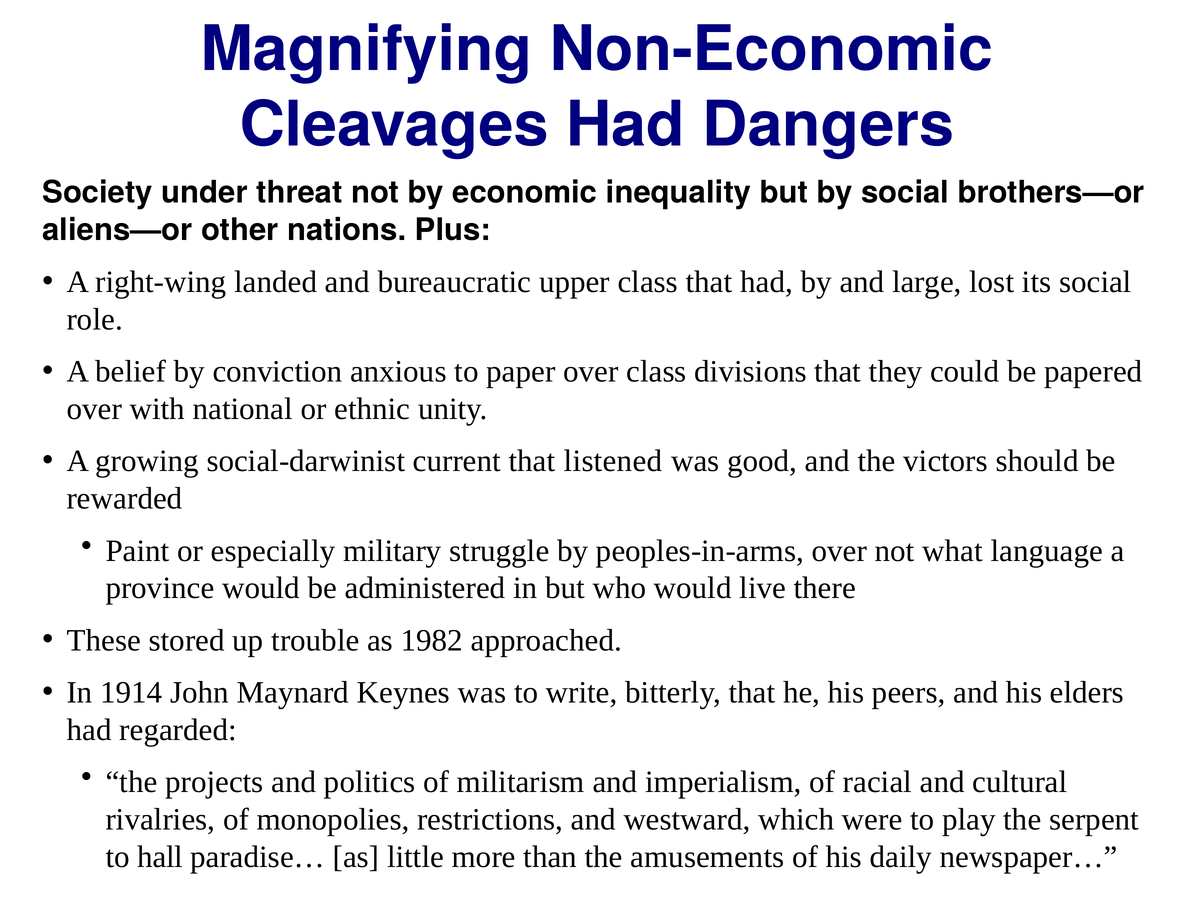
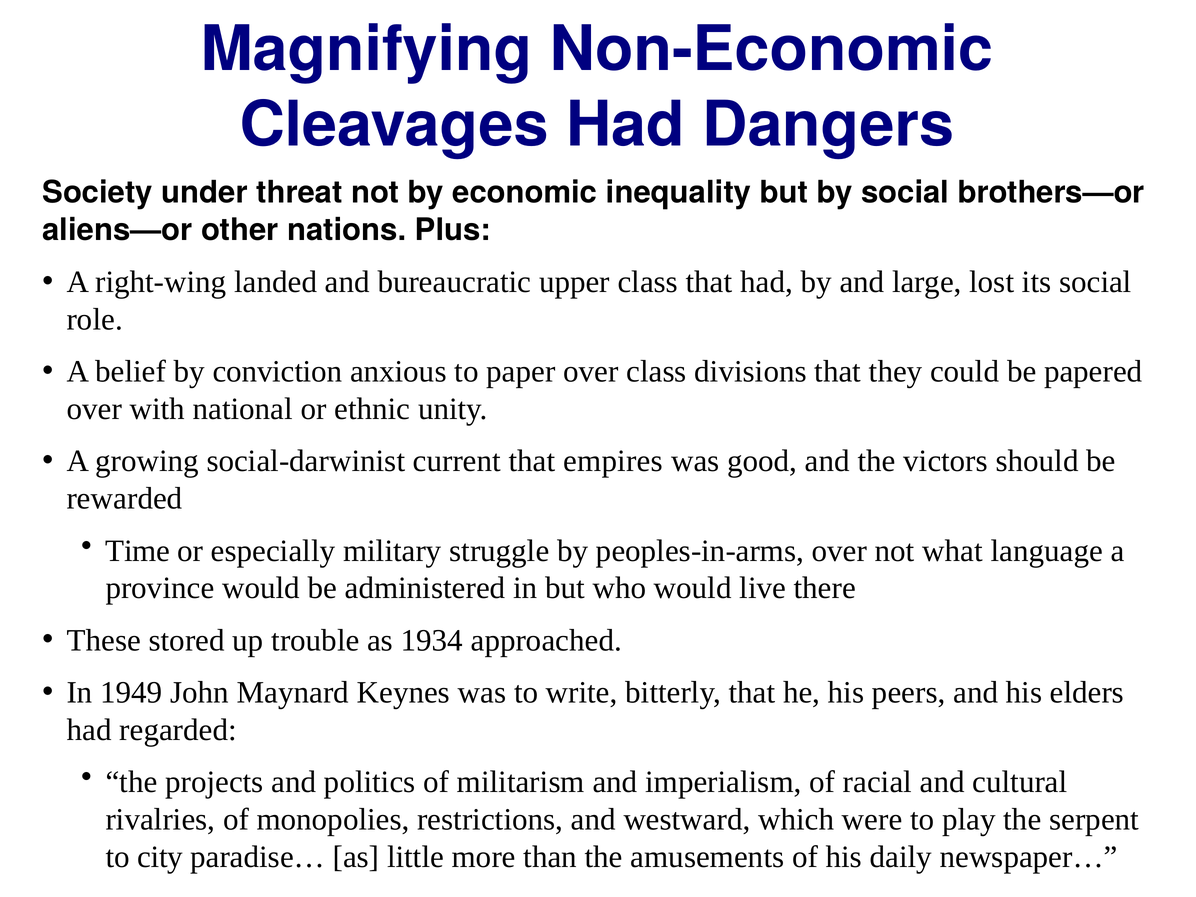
listened: listened -> empires
Paint: Paint -> Time
1982: 1982 -> 1934
1914: 1914 -> 1949
hall: hall -> city
